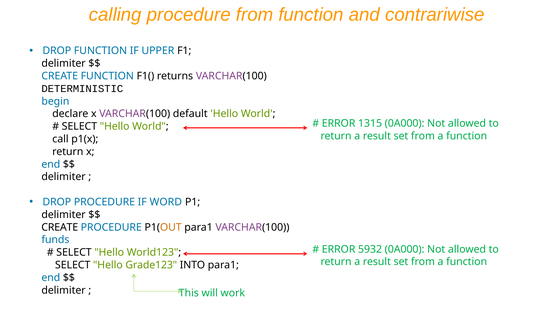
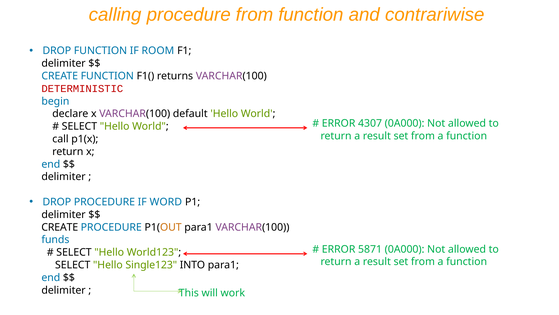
UPPER: UPPER -> ROOM
DETERMINISTIC colour: black -> red
1315: 1315 -> 4307
5932: 5932 -> 5871
Grade123: Grade123 -> Single123
